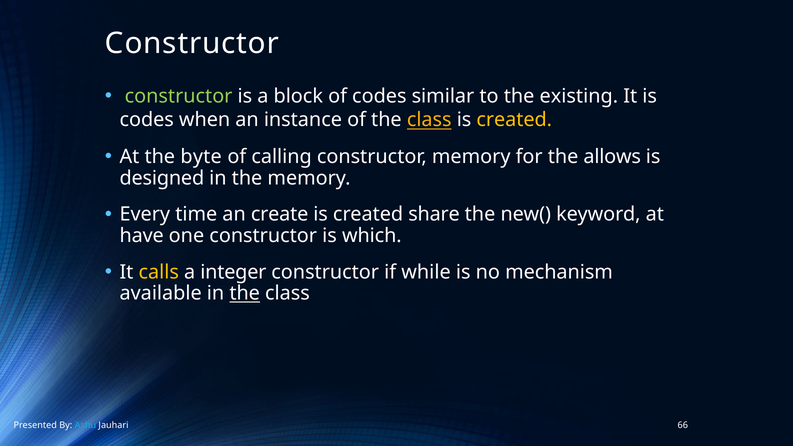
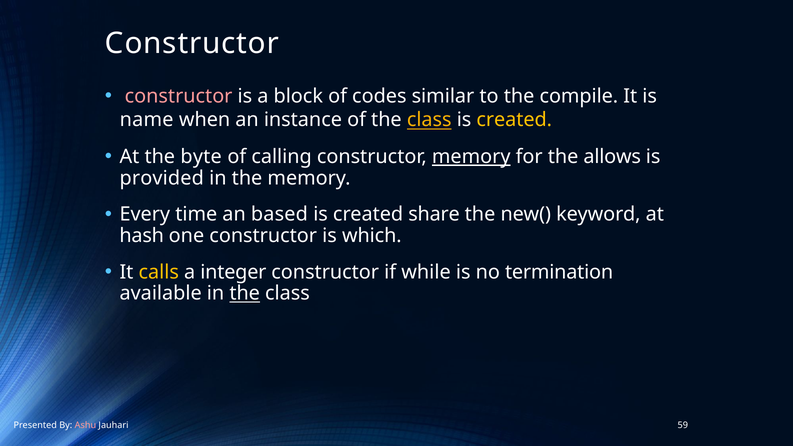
constructor at (179, 96) colour: light green -> pink
existing: existing -> compile
codes at (147, 120): codes -> name
memory at (471, 157) underline: none -> present
designed: designed -> provided
create: create -> based
have: have -> hash
mechanism: mechanism -> termination
Ashu colour: light blue -> pink
66: 66 -> 59
